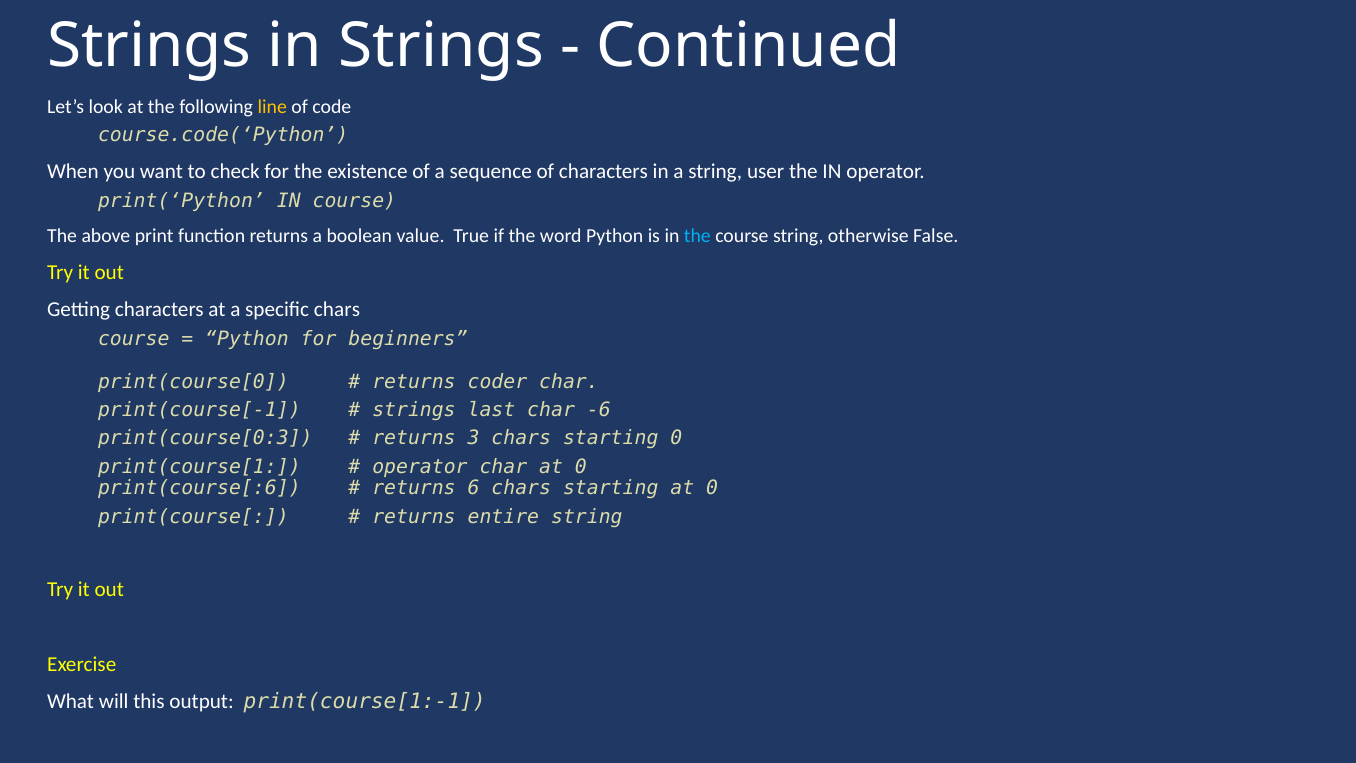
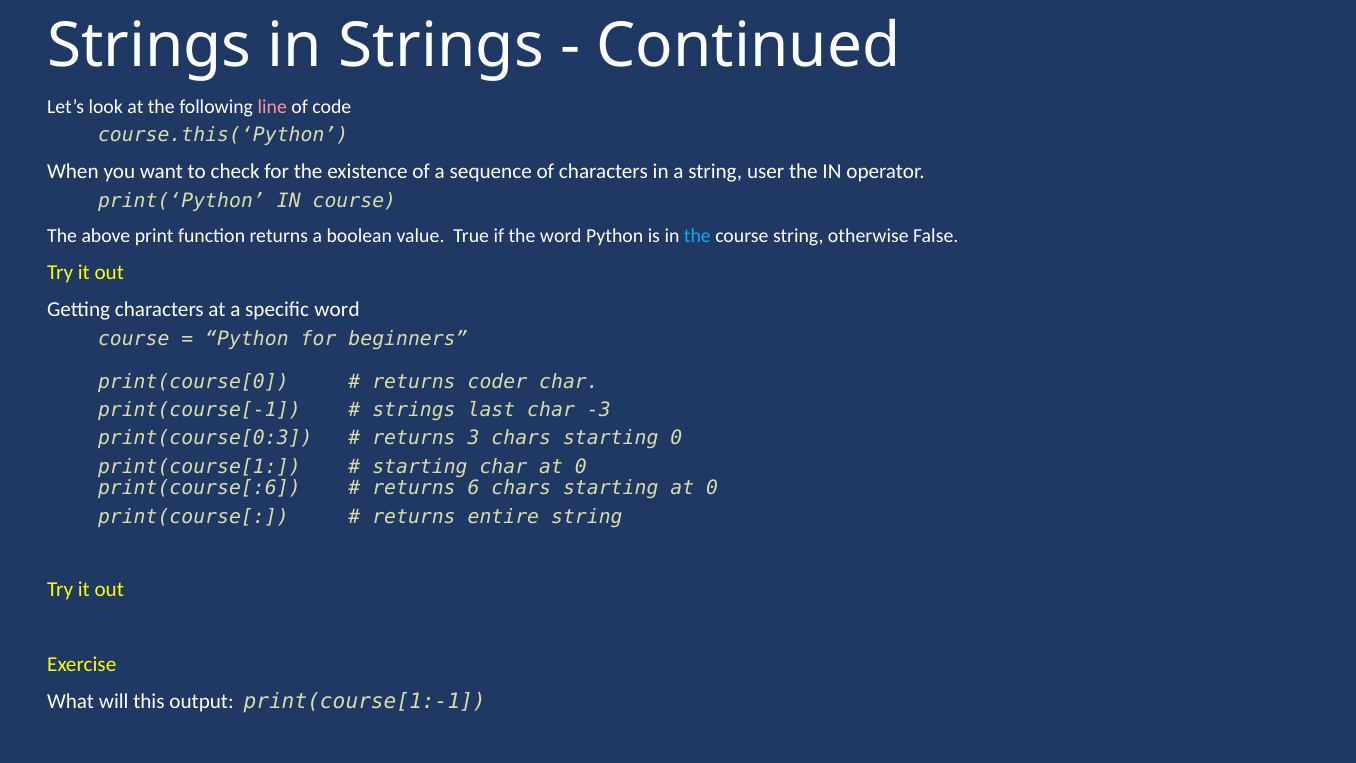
line colour: yellow -> pink
course.code(‘Python: course.code(‘Python -> course.this(‘Python
specific chars: chars -> word
-6: -6 -> -3
operator at (420, 467): operator -> starting
